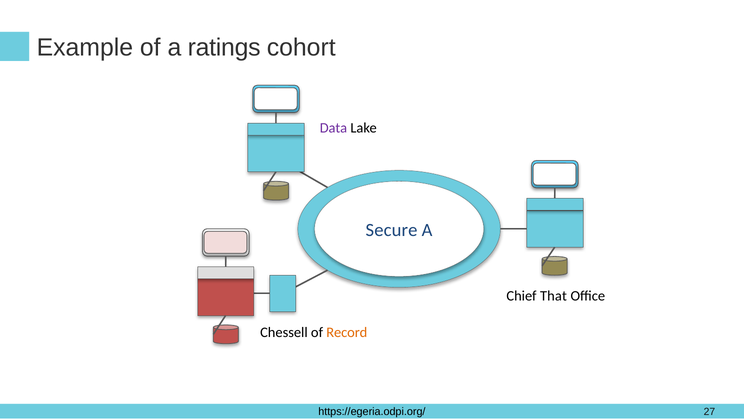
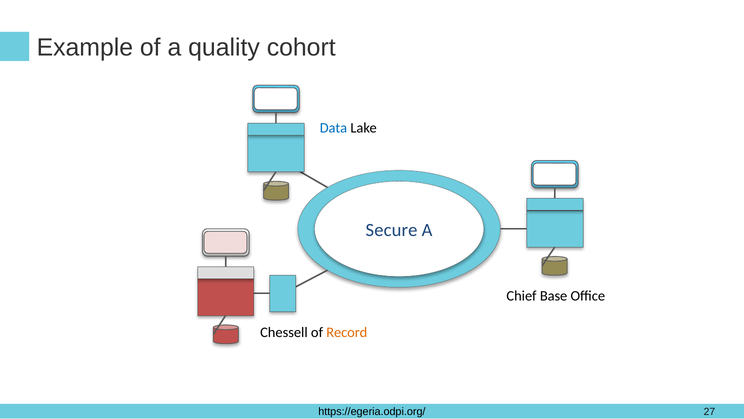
ratings: ratings -> quality
Data colour: purple -> blue
That: That -> Base
